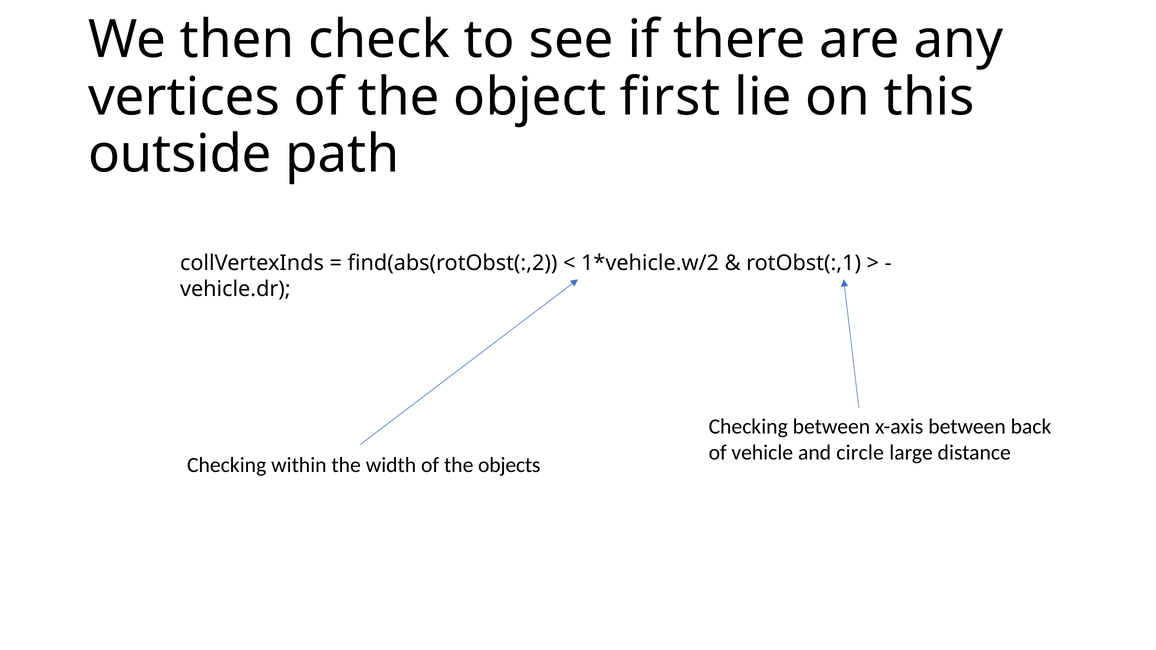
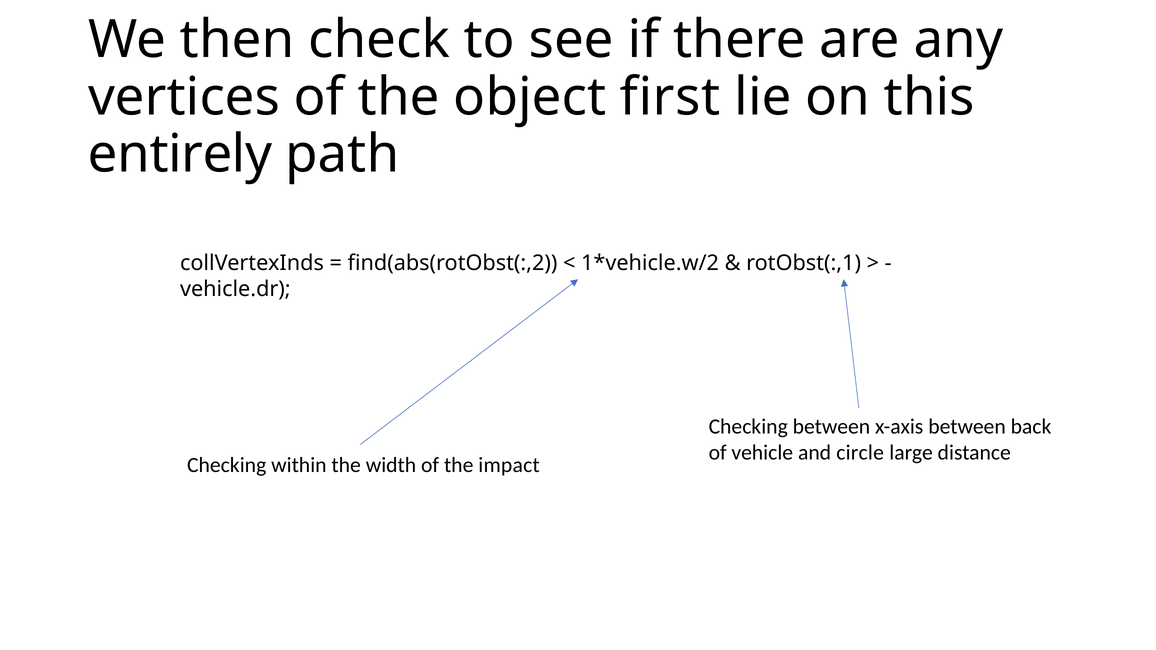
outside: outside -> entirely
objects: objects -> impact
